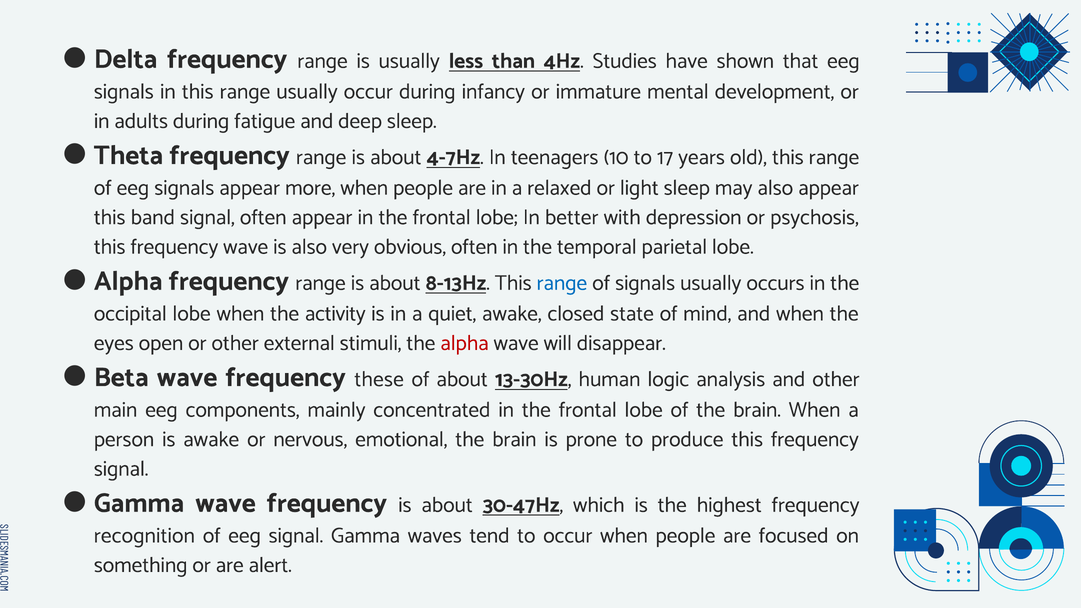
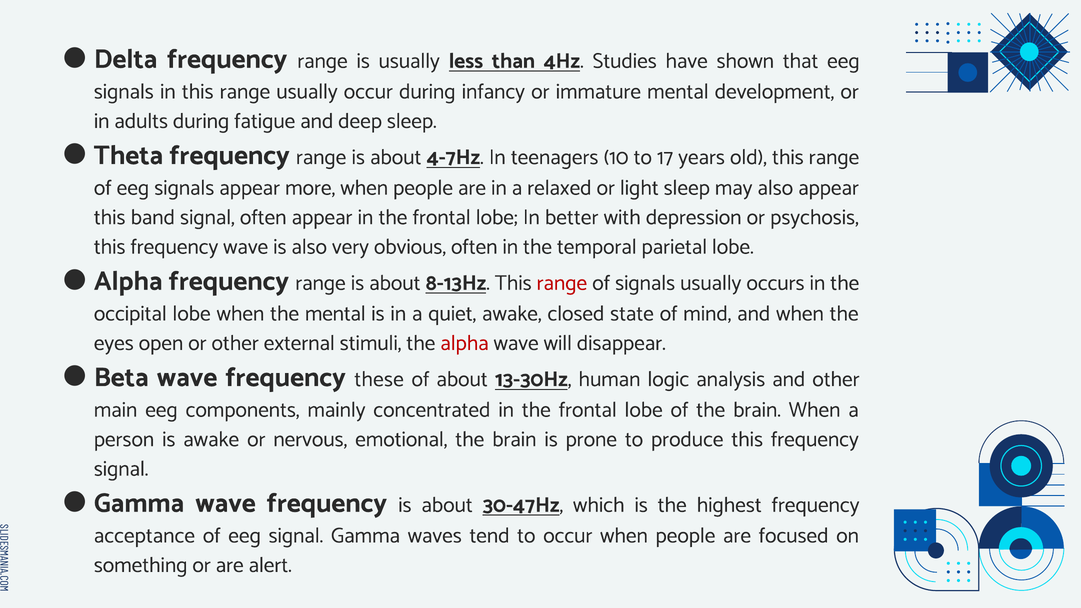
range at (562, 283) colour: blue -> red
the activity: activity -> mental
recognition: recognition -> acceptance
